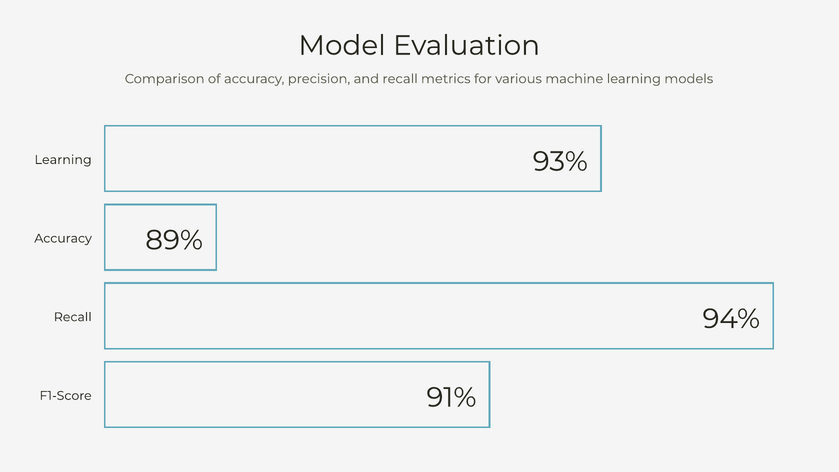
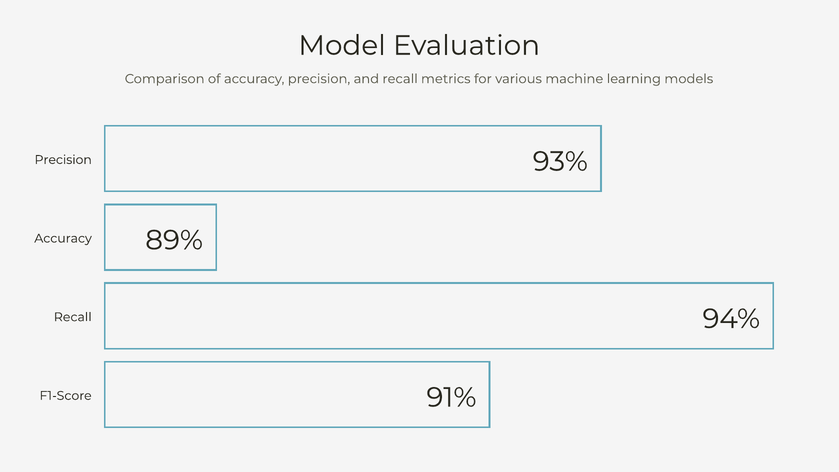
Learning at (63, 160): Learning -> Precision
